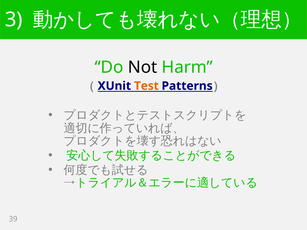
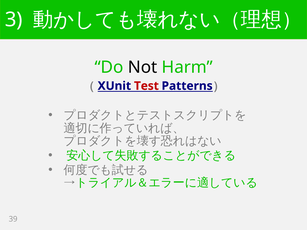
Test colour: orange -> red
